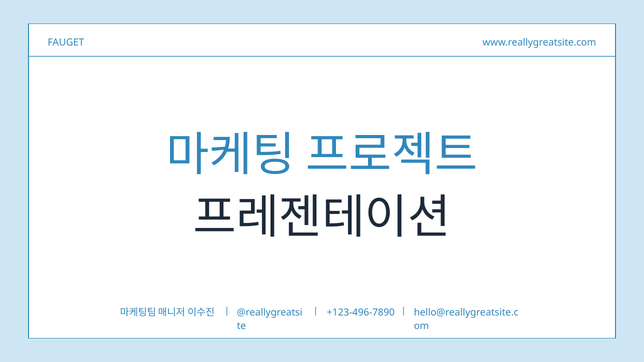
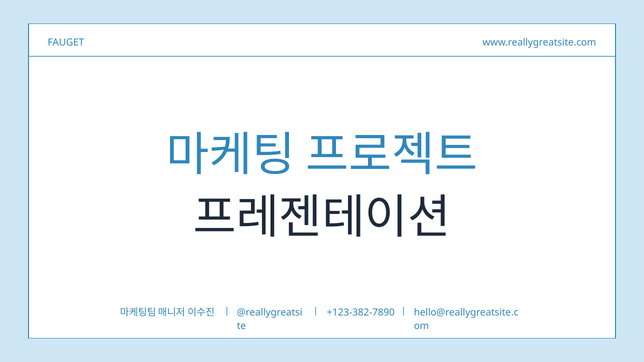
+123-496-7890: +123-496-7890 -> +123-382-7890
